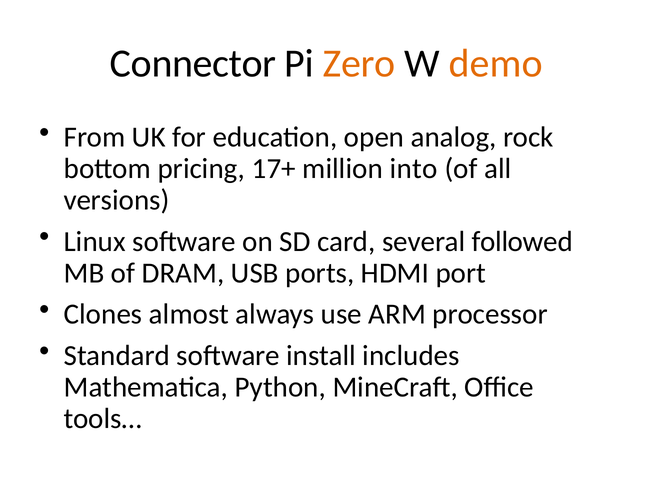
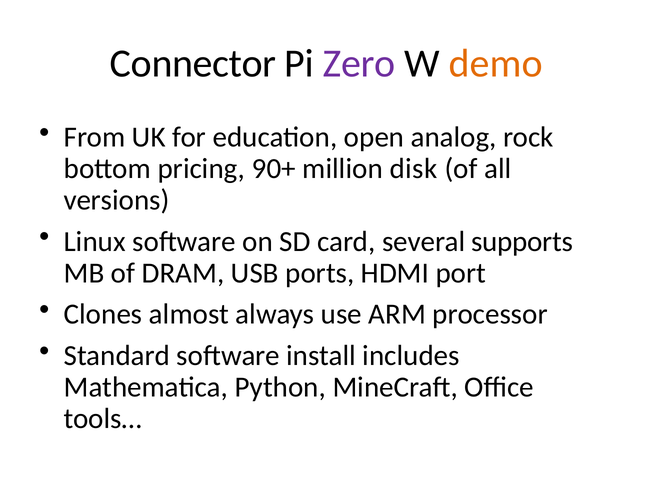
Zero colour: orange -> purple
17+: 17+ -> 90+
into: into -> disk
followed: followed -> supports
